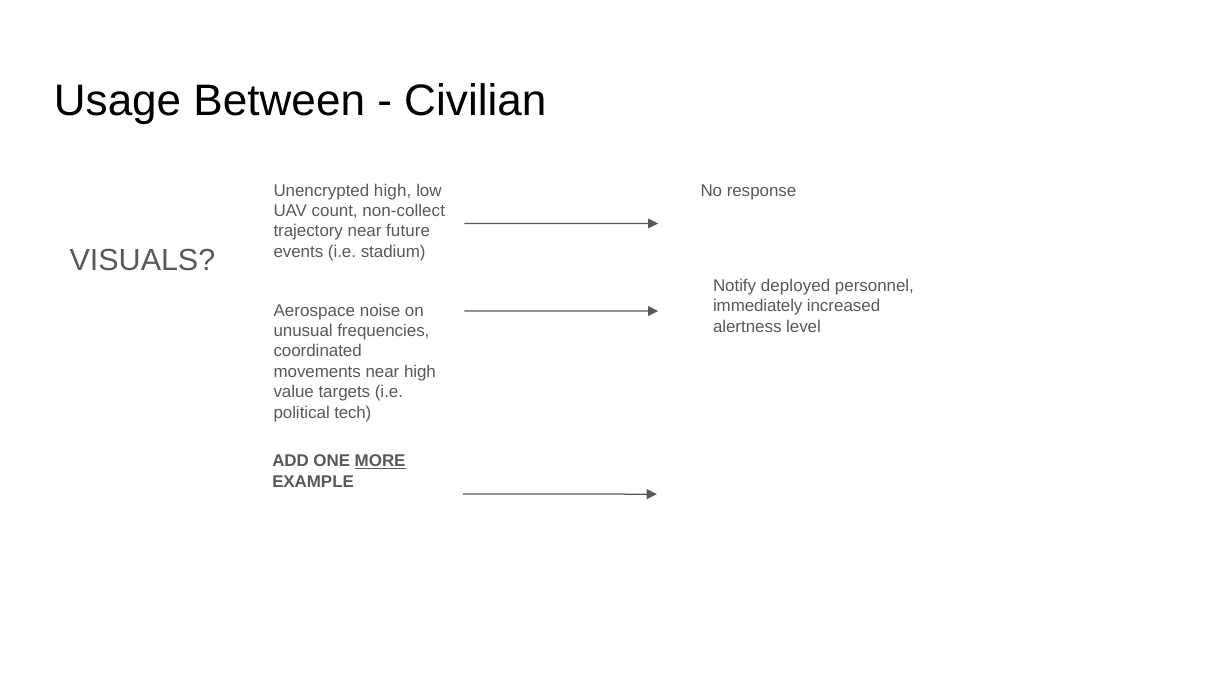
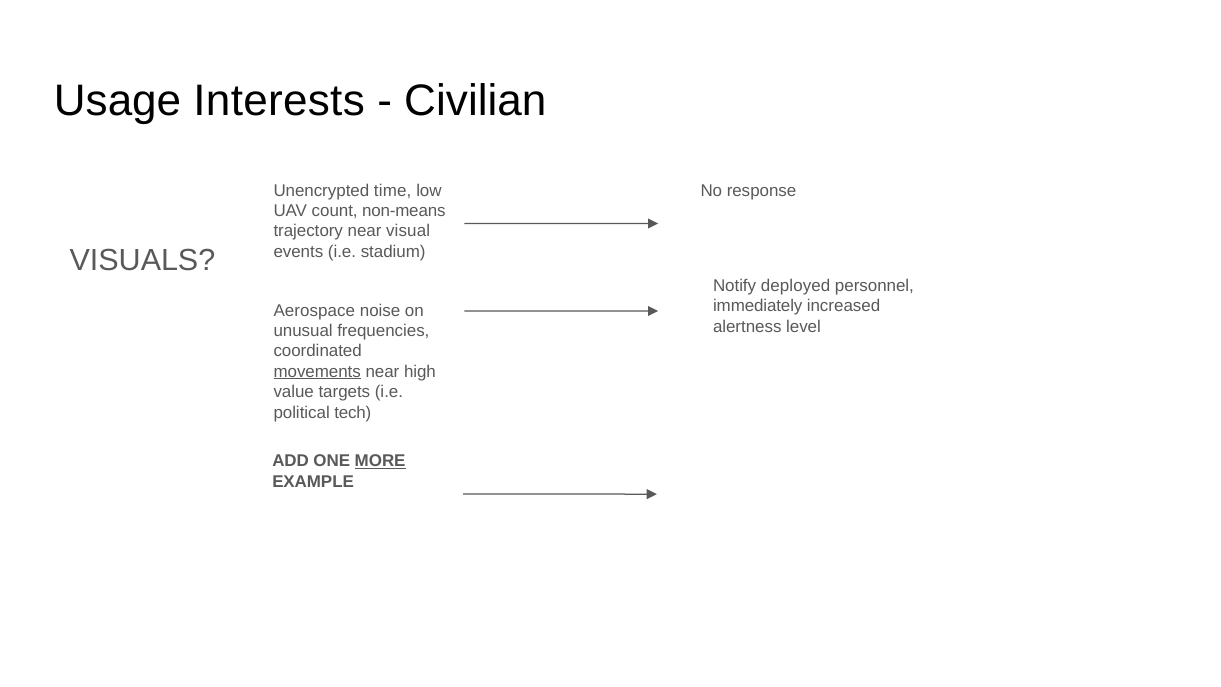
Between: Between -> Interests
Unencrypted high: high -> time
non-collect: non-collect -> non-means
future: future -> visual
movements underline: none -> present
